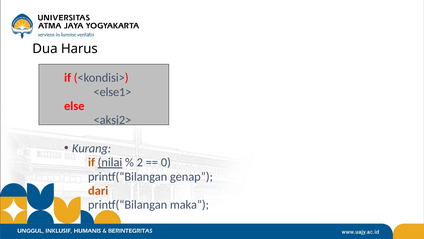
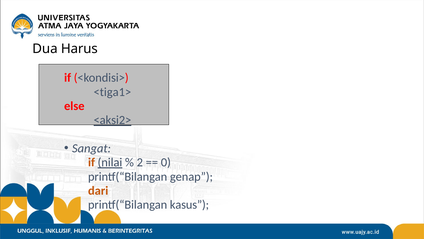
<else1>: <else1> -> <tiga1>
<aksi2> underline: none -> present
Kurang: Kurang -> Sangat
maka: maka -> kasus
